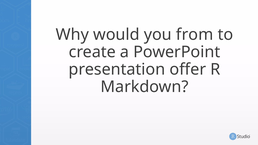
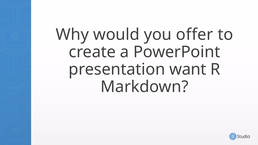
from: from -> offer
offer: offer -> want
